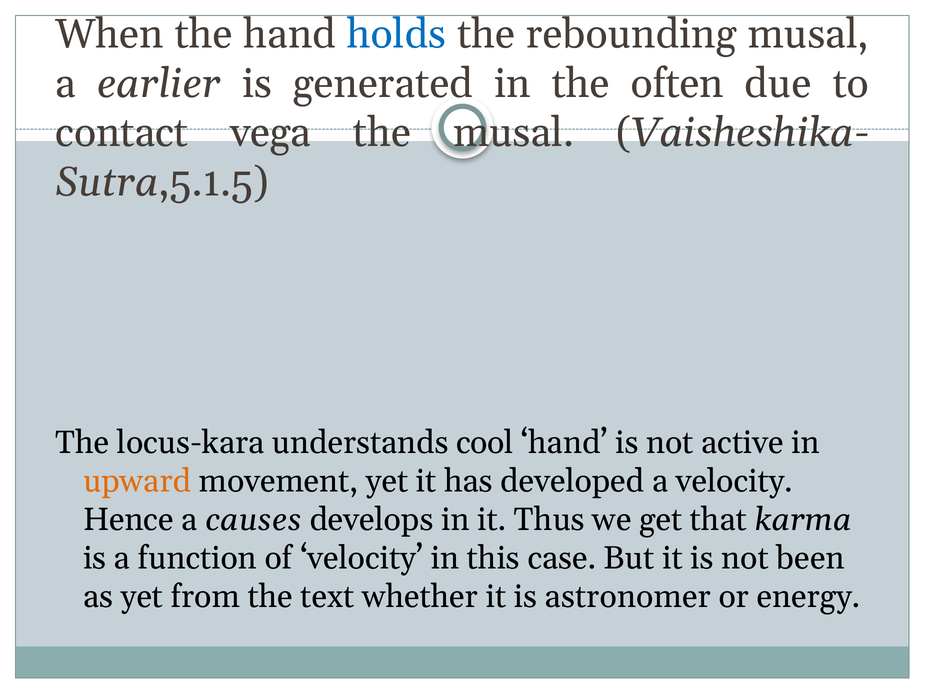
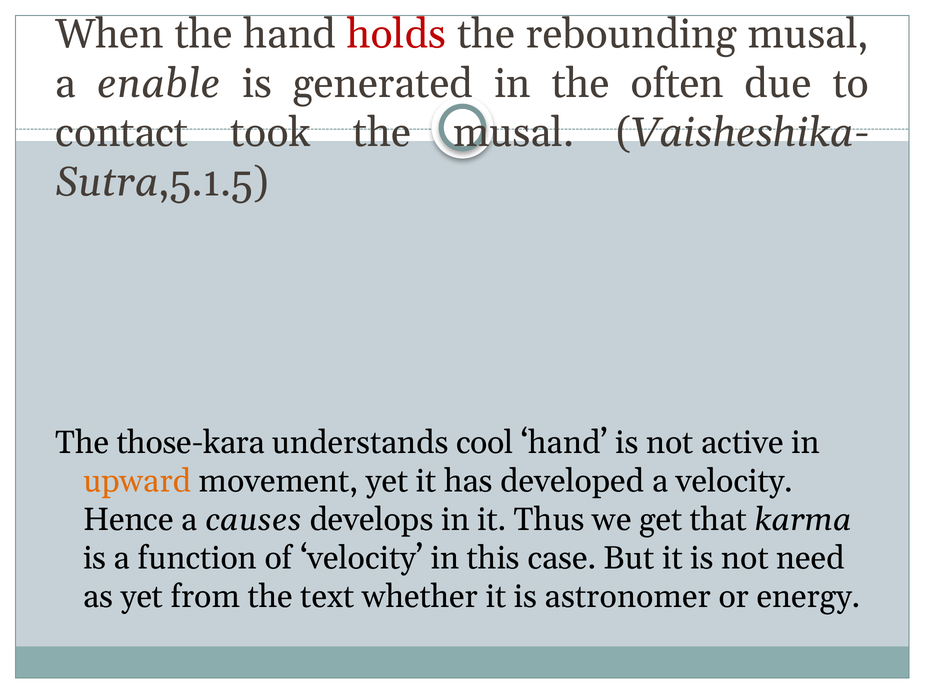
holds colour: blue -> red
earlier: earlier -> enable
vega: vega -> took
locus-kara: locus-kara -> those-kara
been: been -> need
